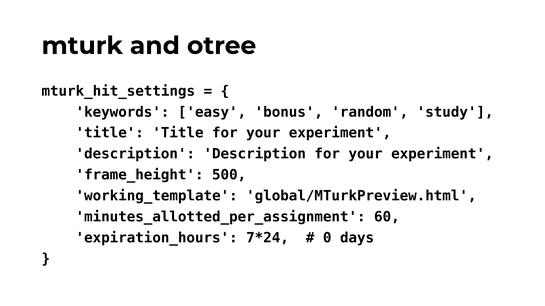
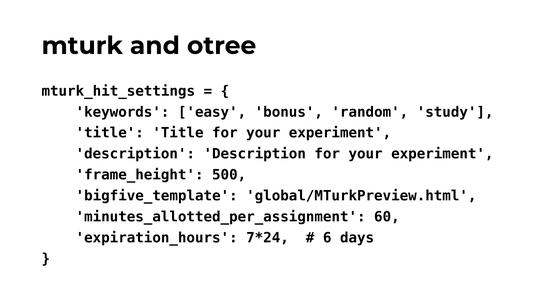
working_template: working_template -> bigfive_template
0: 0 -> 6
